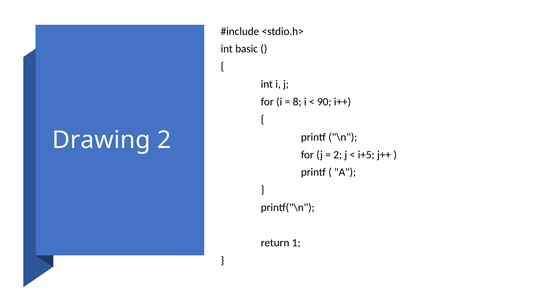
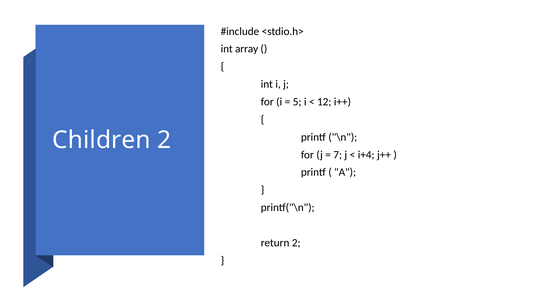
basic: basic -> array
8: 8 -> 5
90: 90 -> 12
Drawing: Drawing -> Children
2 at (338, 155): 2 -> 7
i+5: i+5 -> i+4
return 1: 1 -> 2
